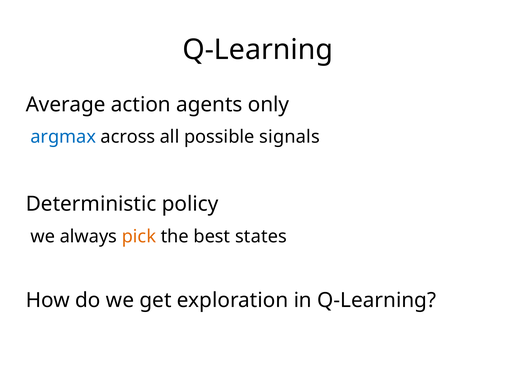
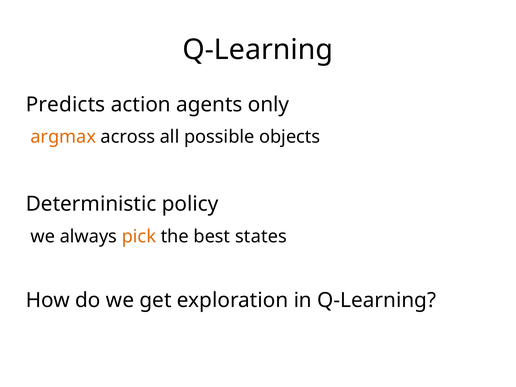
Average: Average -> Predicts
argmax colour: blue -> orange
signals: signals -> objects
